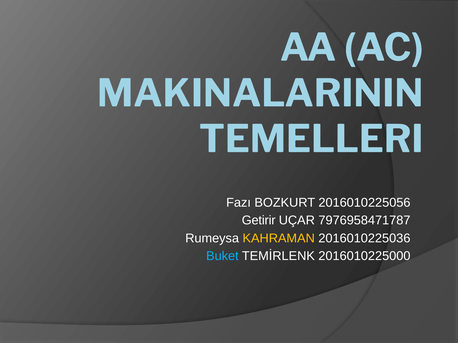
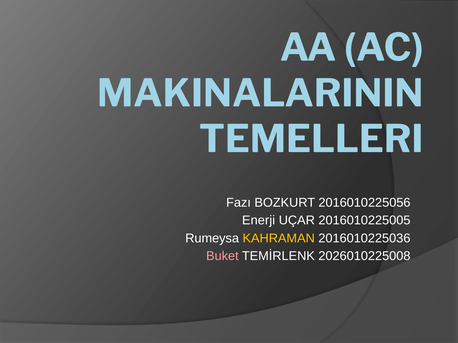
Getirir: Getirir -> Enerji
7976958471787: 7976958471787 -> 2016010225005
Buket colour: light blue -> pink
2016010225000: 2016010225000 -> 2026010225008
